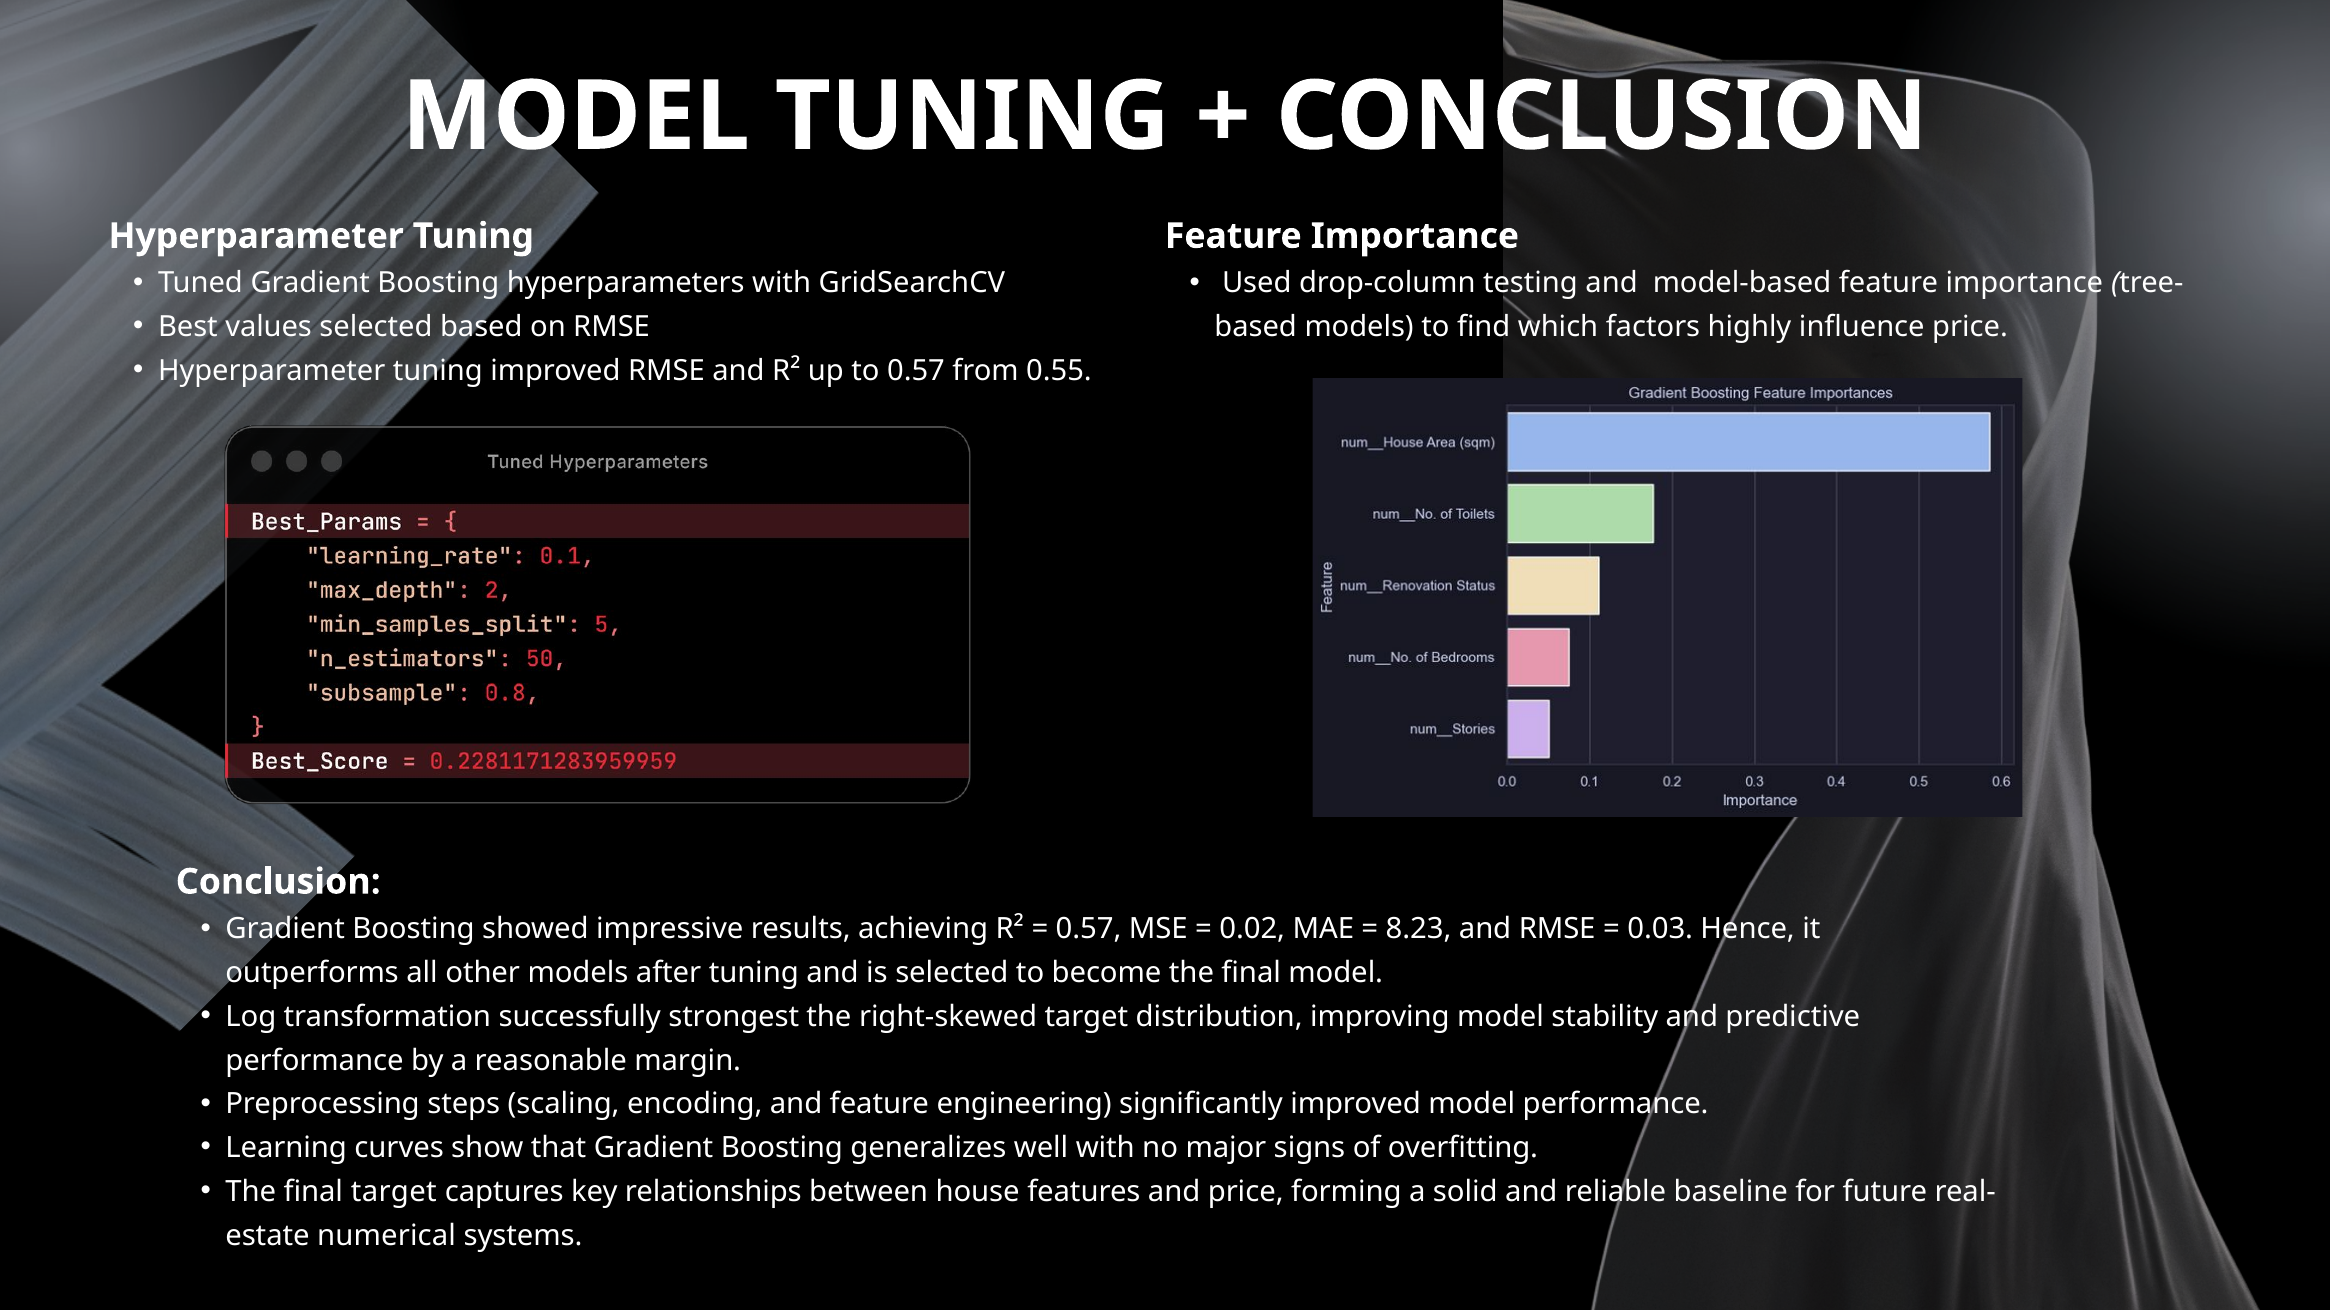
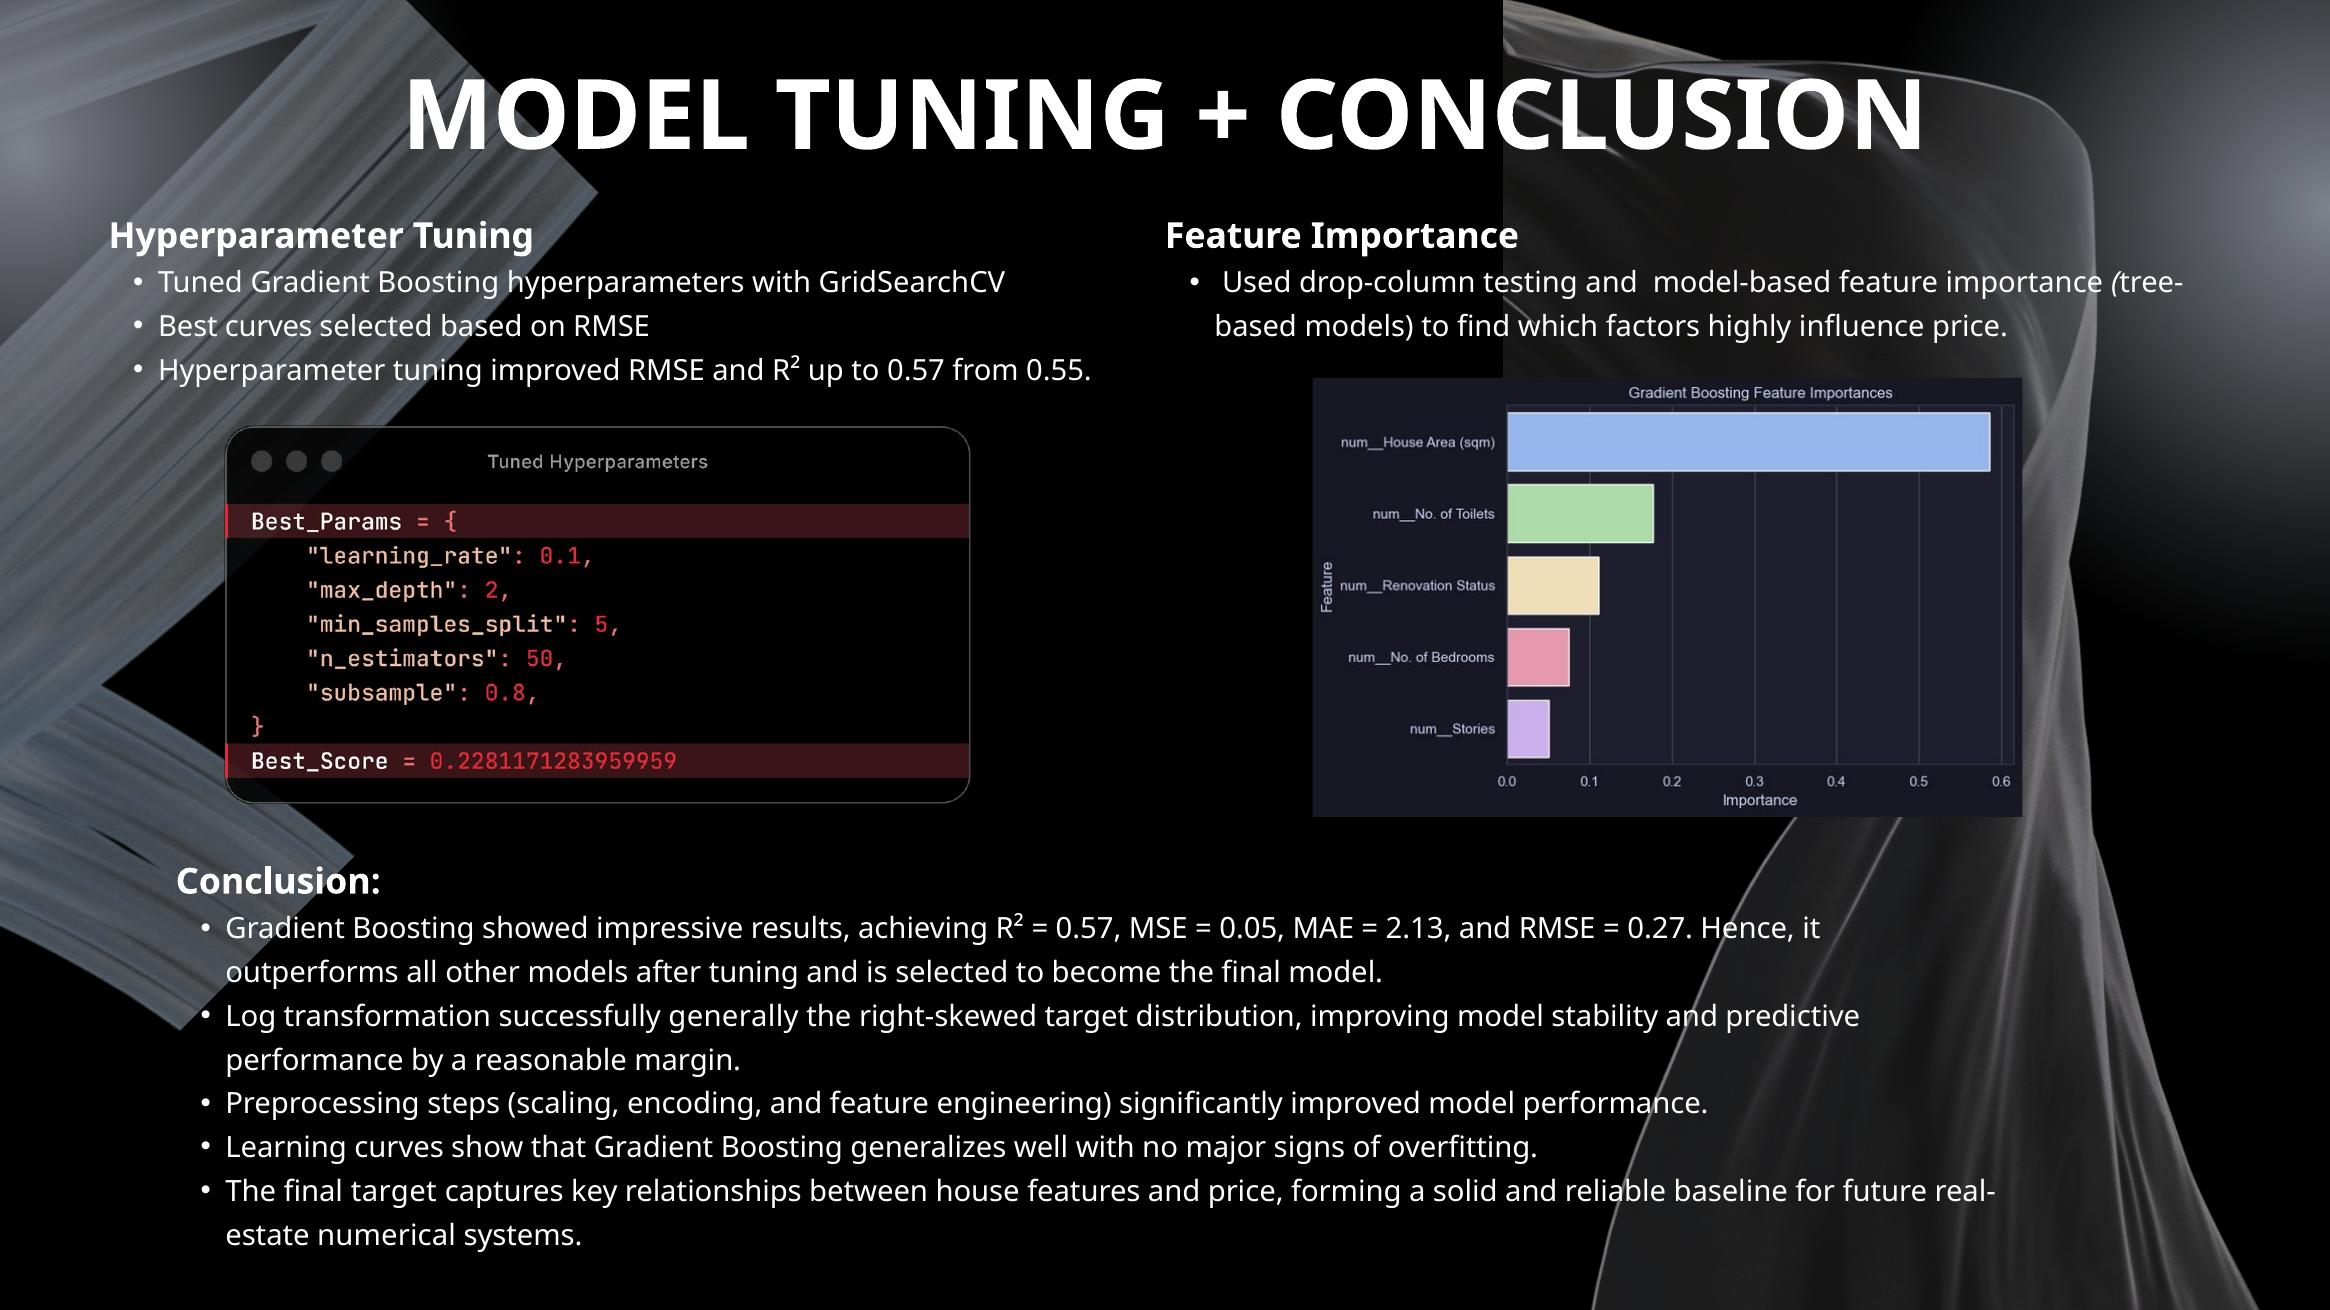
Best values: values -> curves
0.02: 0.02 -> 0.05
8.23: 8.23 -> 2.13
0.03: 0.03 -> 0.27
strongest: strongest -> generally
